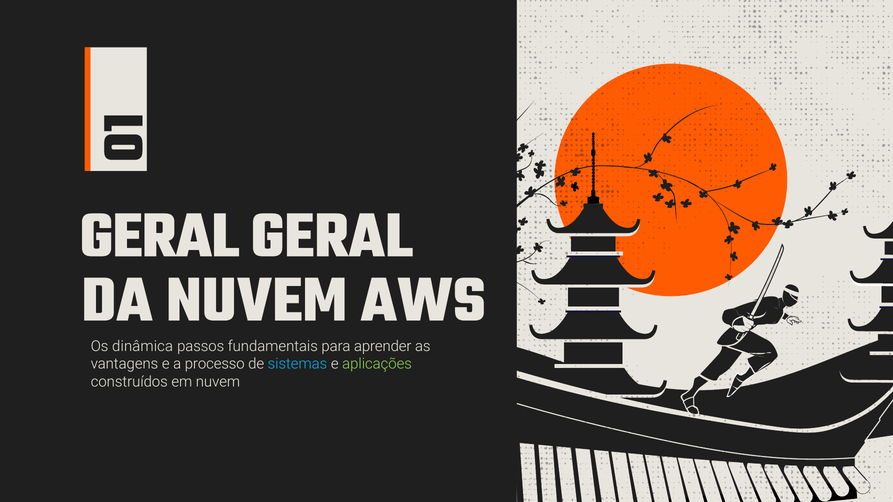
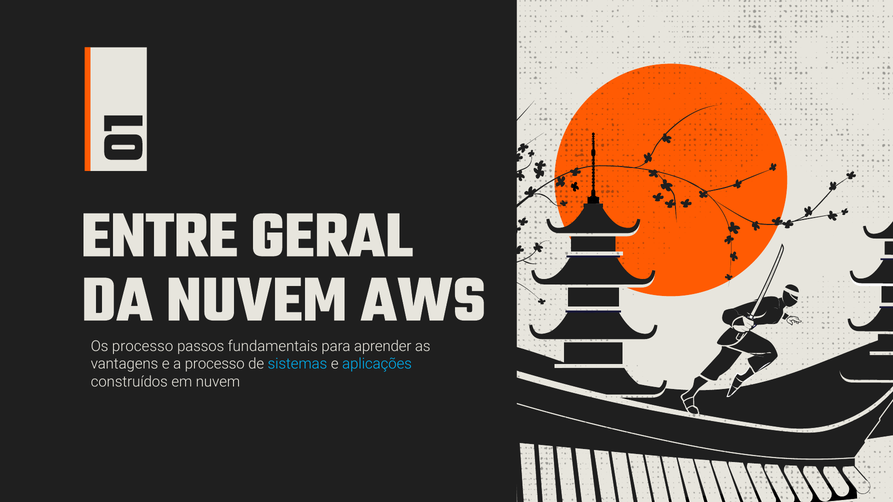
GERAL at (159, 234): GERAL -> ENTRE
dinâmica at (143, 346): dinâmica -> processo
aplicações colour: light green -> light blue
